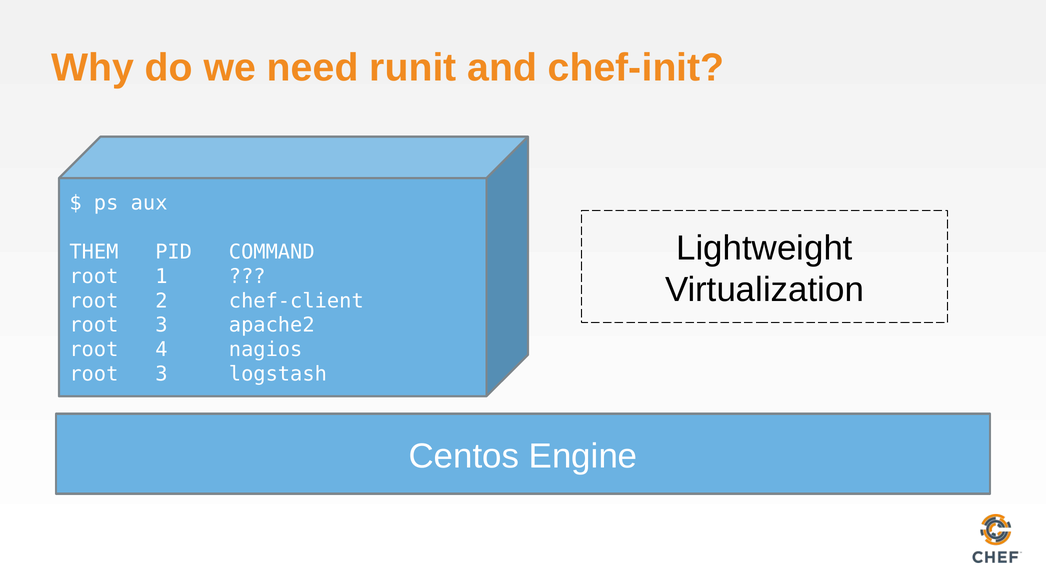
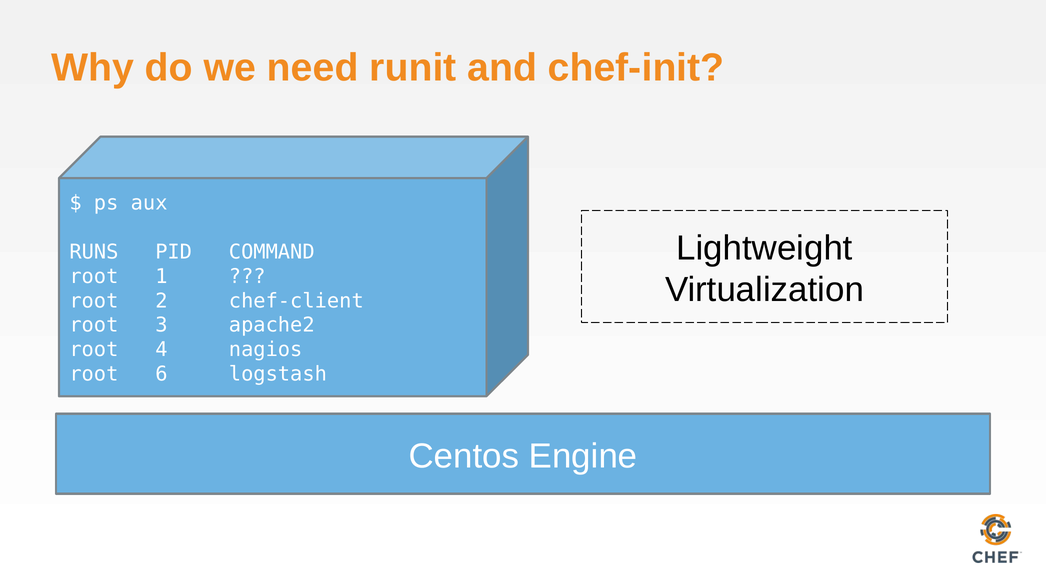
THEM: THEM -> RUNS
3 at (161, 374): 3 -> 6
